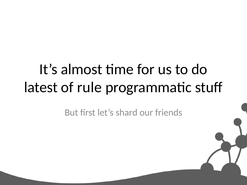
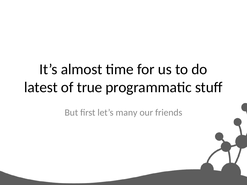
rule: rule -> true
shard: shard -> many
